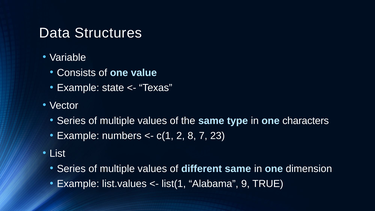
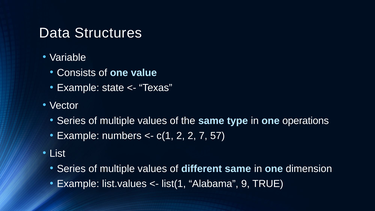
characters: characters -> operations
2 8: 8 -> 2
23: 23 -> 57
